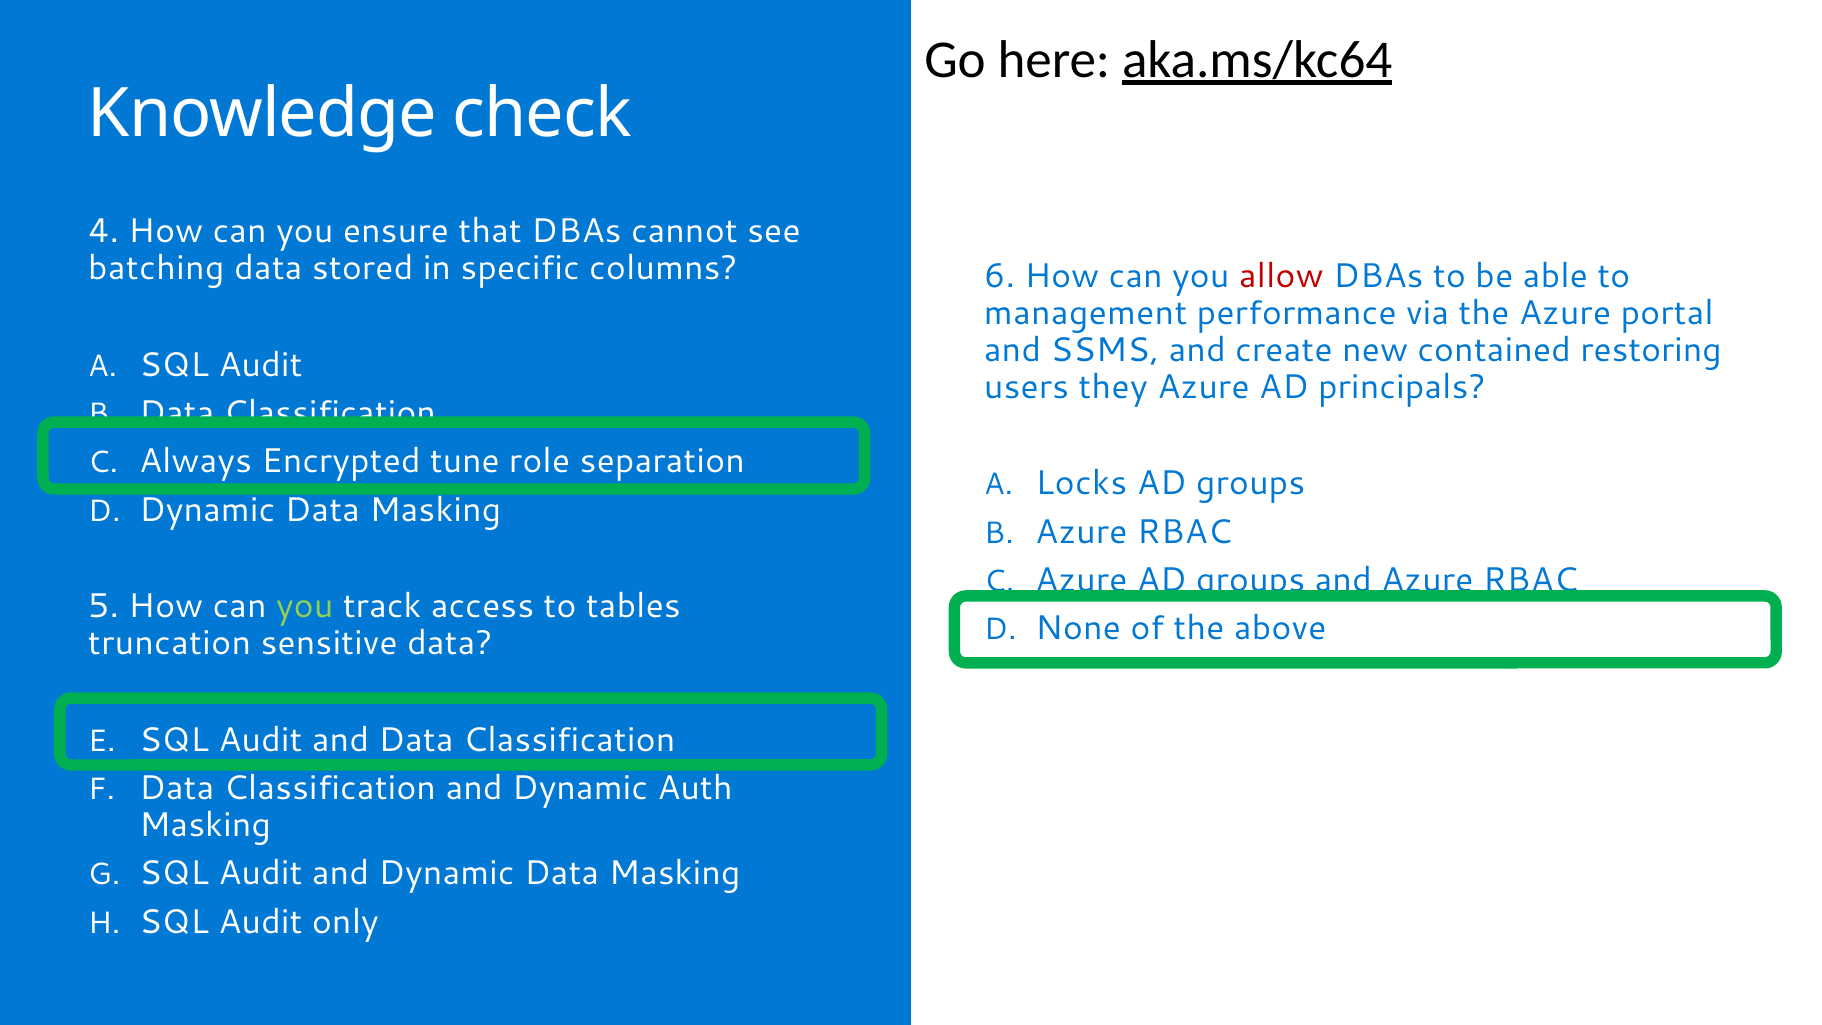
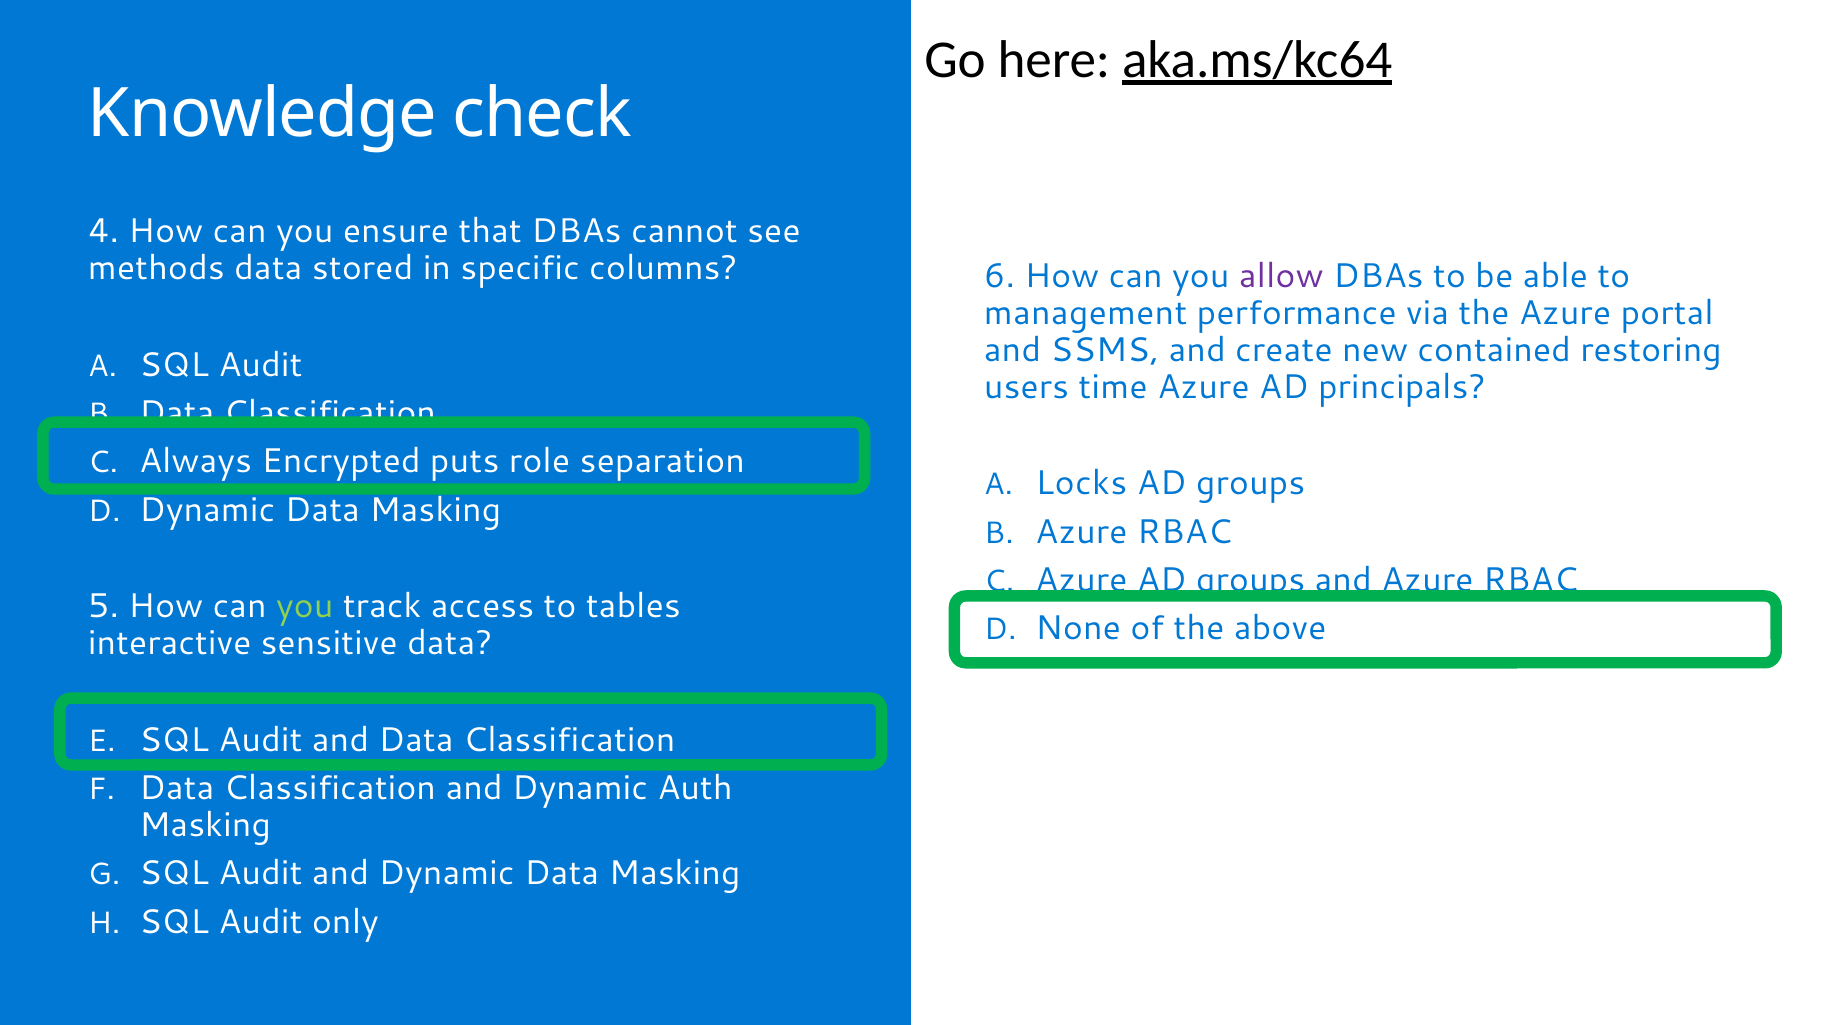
batching: batching -> methods
allow colour: red -> purple
they: they -> time
tune: tune -> puts
truncation: truncation -> interactive
